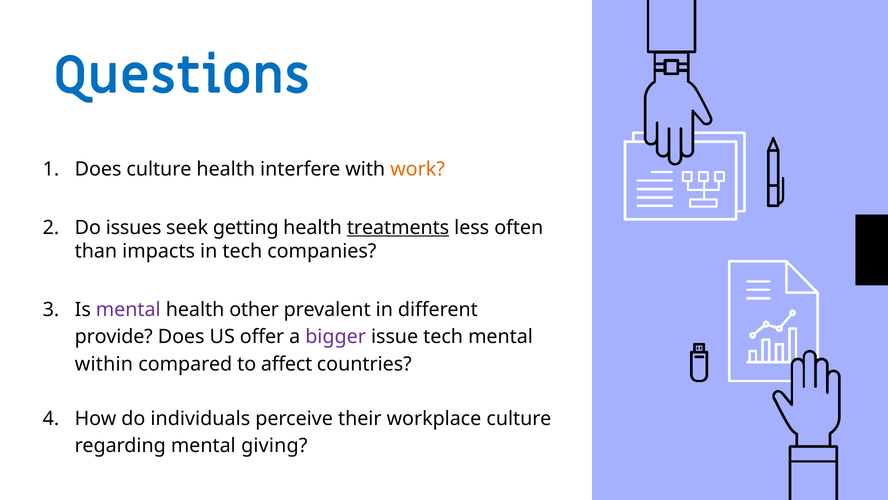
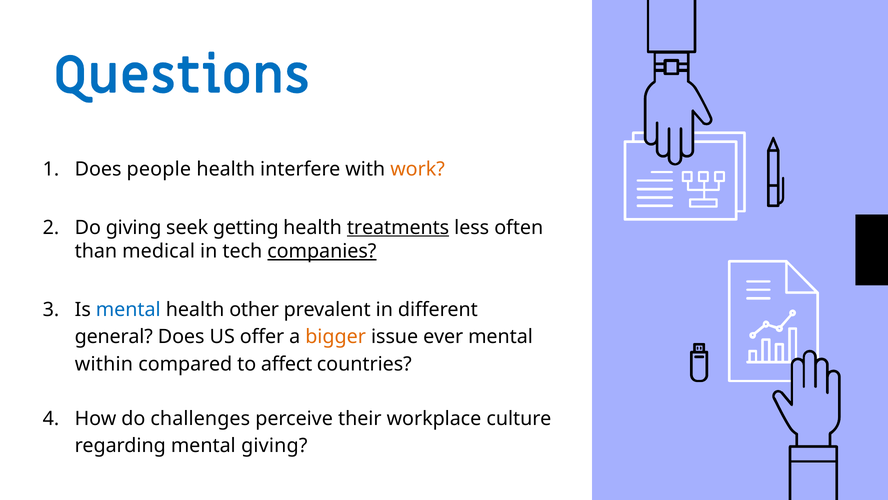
Does culture: culture -> people
Do issues: issues -> giving
impacts: impacts -> medical
companies underline: none -> present
mental at (128, 309) colour: purple -> blue
provide: provide -> general
bigger colour: purple -> orange
issue tech: tech -> ever
individuals: individuals -> challenges
